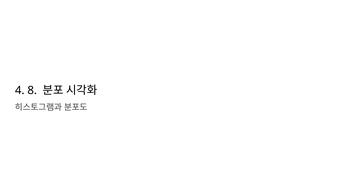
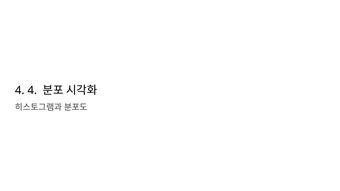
4 8: 8 -> 4
